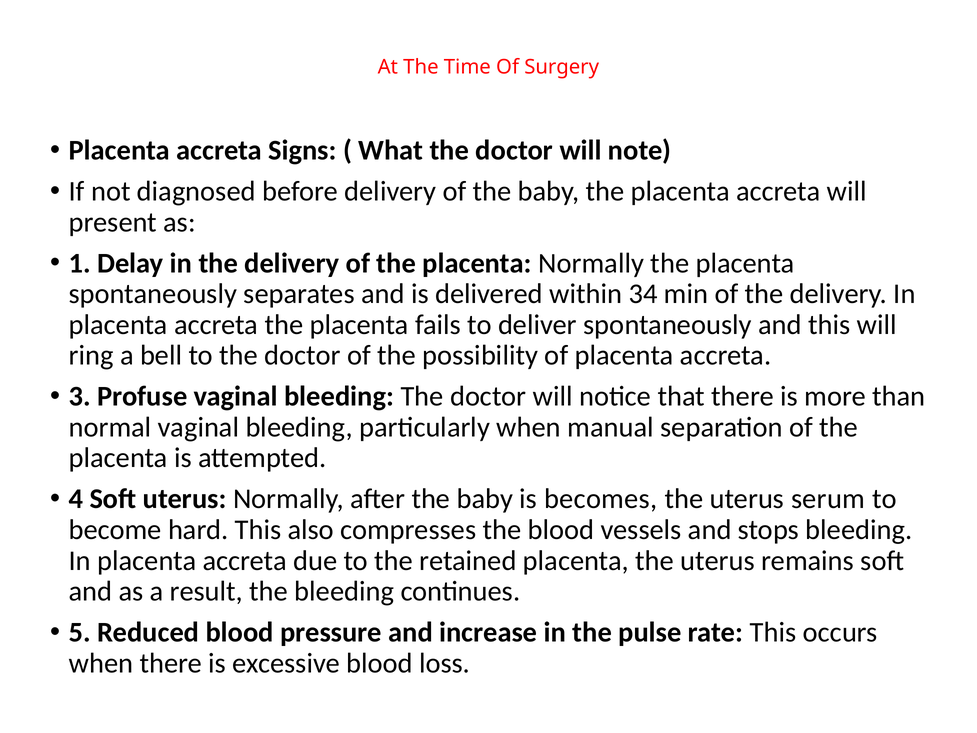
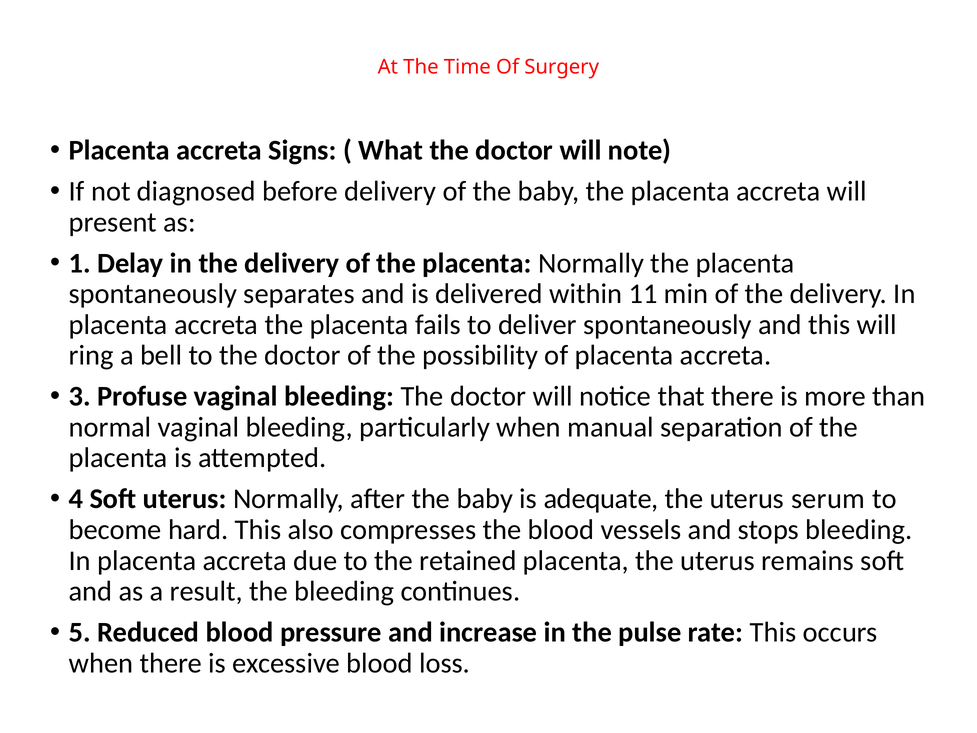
34: 34 -> 11
becomes: becomes -> adequate
